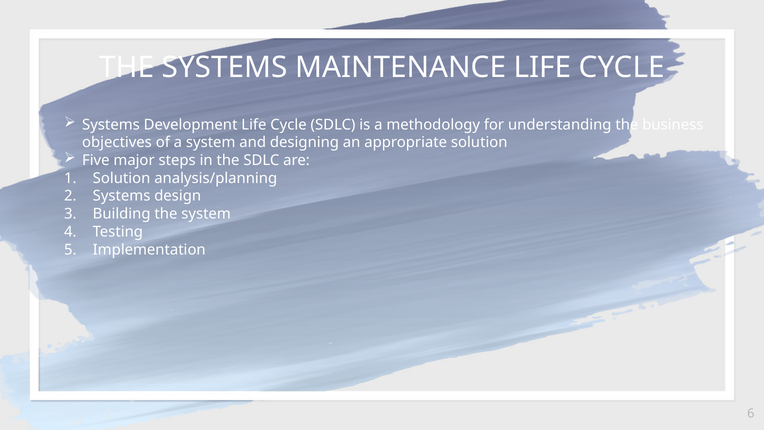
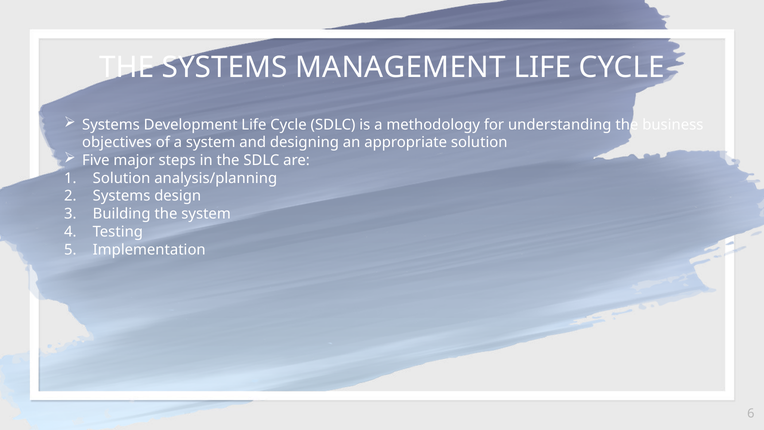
MAINTENANCE: MAINTENANCE -> MANAGEMENT
